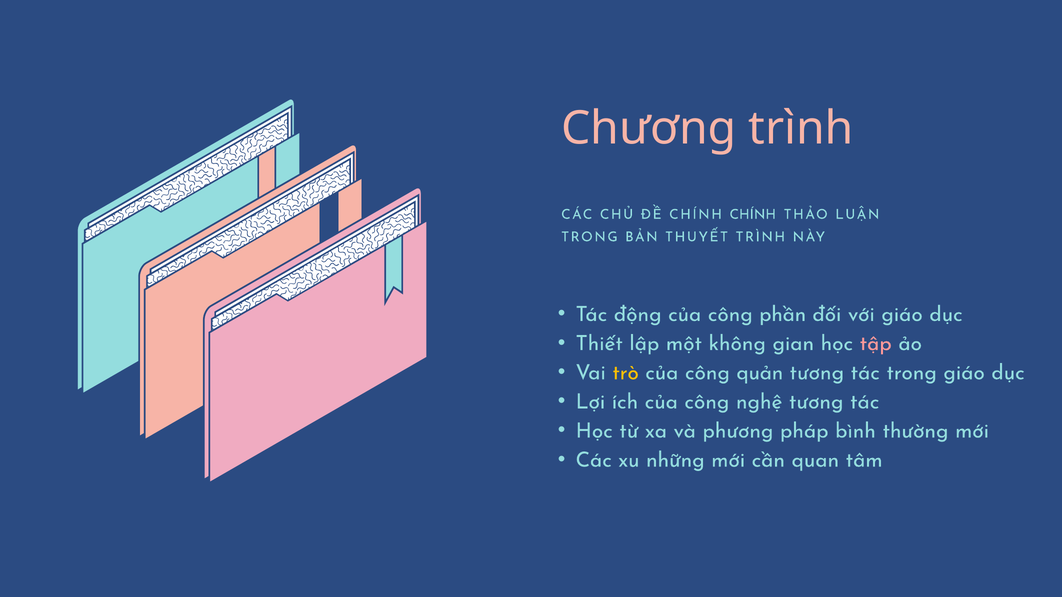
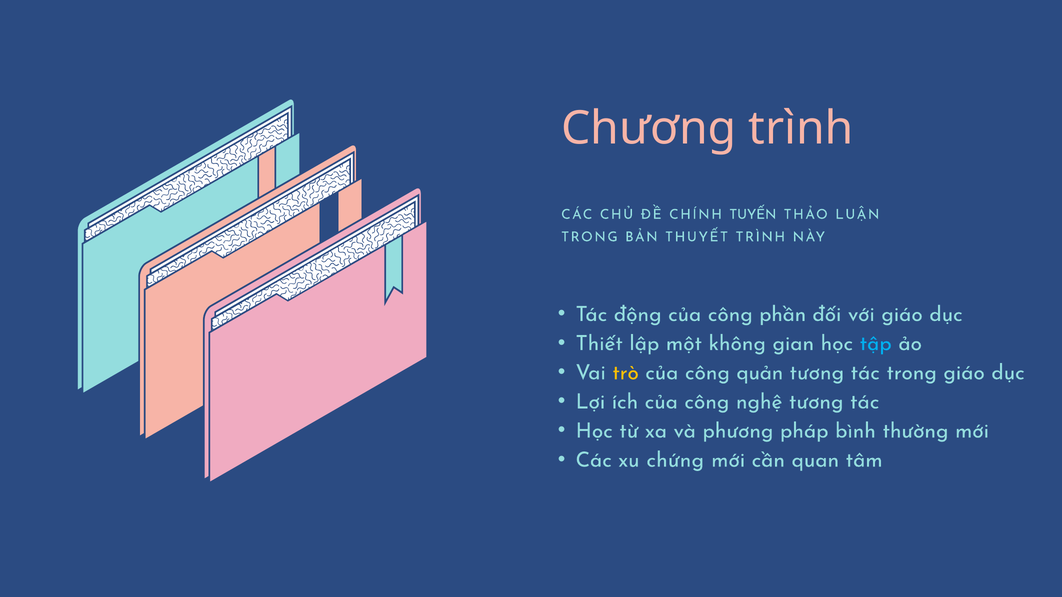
CHÍNH CHÍNH: CHÍNH -> TUYẾN
tập colour: pink -> light blue
những: những -> chứng
